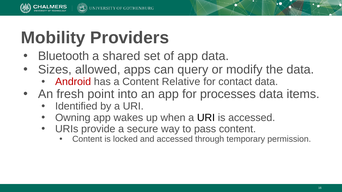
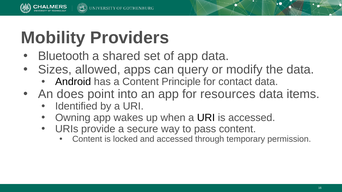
Android colour: red -> black
Relative: Relative -> Principle
fresh: fresh -> does
processes: processes -> resources
